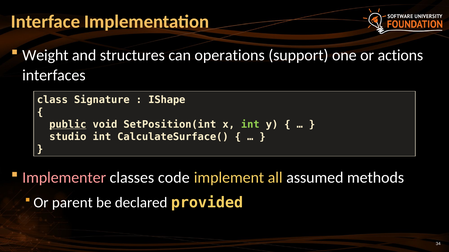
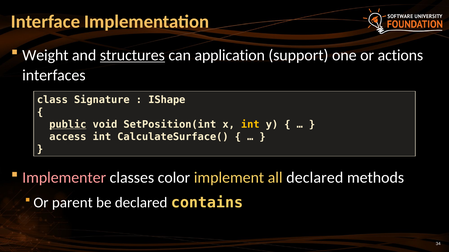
structures underline: none -> present
operations: operations -> application
int at (250, 125) colour: light green -> yellow
studio: studio -> access
code: code -> color
all assumed: assumed -> declared
provided: provided -> contains
